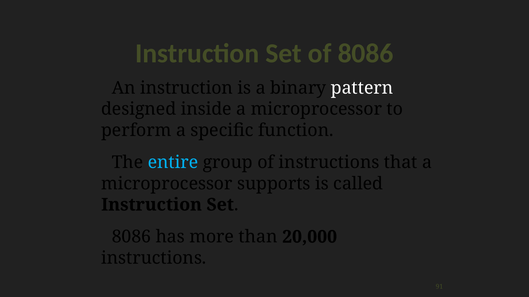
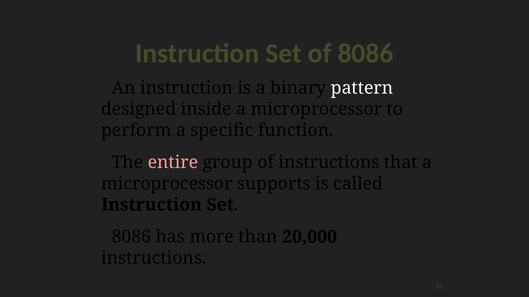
entire colour: light blue -> pink
